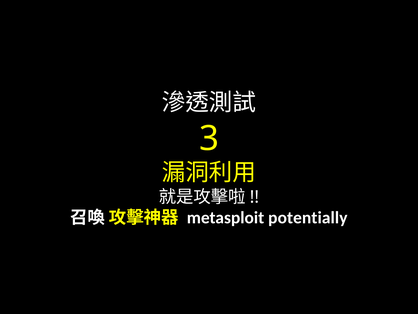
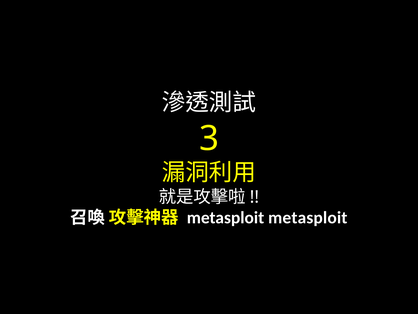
metasploit potentially: potentially -> metasploit
